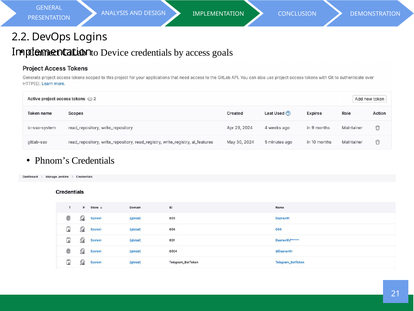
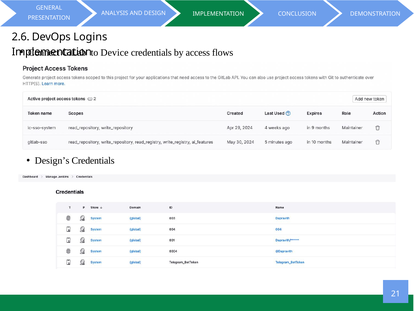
2.2: 2.2 -> 2.6
goals: goals -> flows
Phnom’s: Phnom’s -> Design’s
